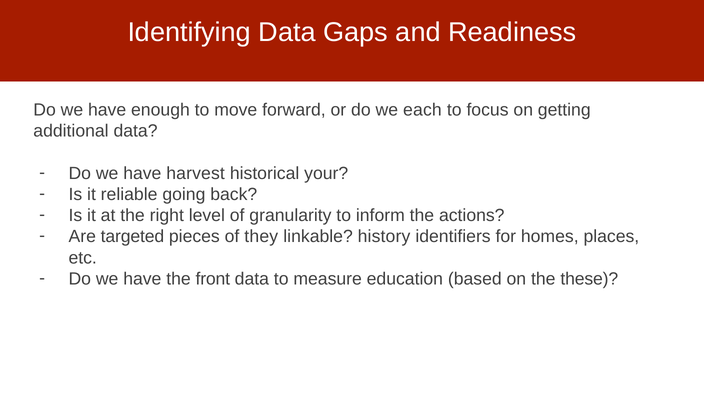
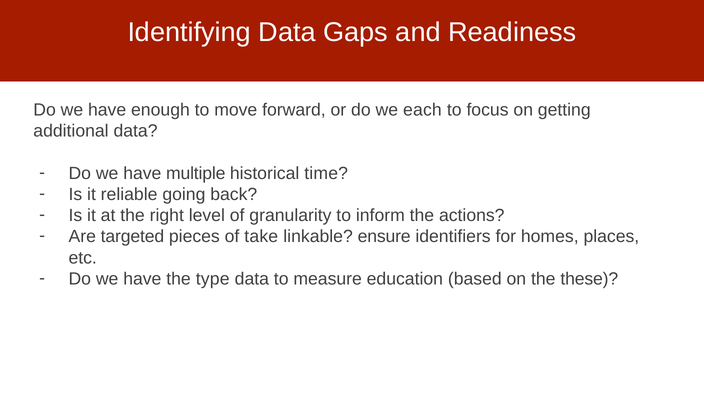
harvest: harvest -> multiple
your: your -> time
they: they -> take
history: history -> ensure
front: front -> type
